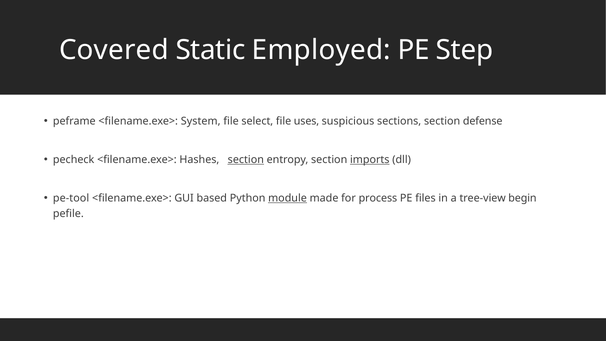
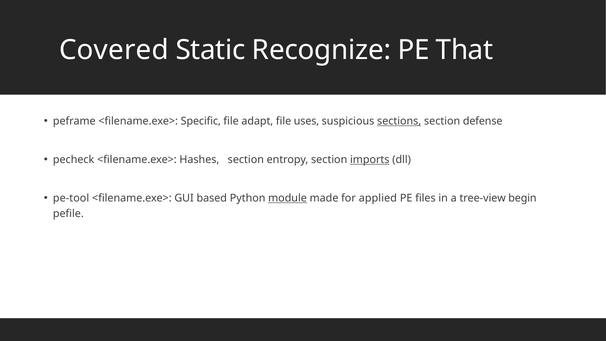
Employed: Employed -> Recognize
Step: Step -> That
System: System -> Specific
select: select -> adapt
sections underline: none -> present
section at (246, 160) underline: present -> none
process: process -> applied
